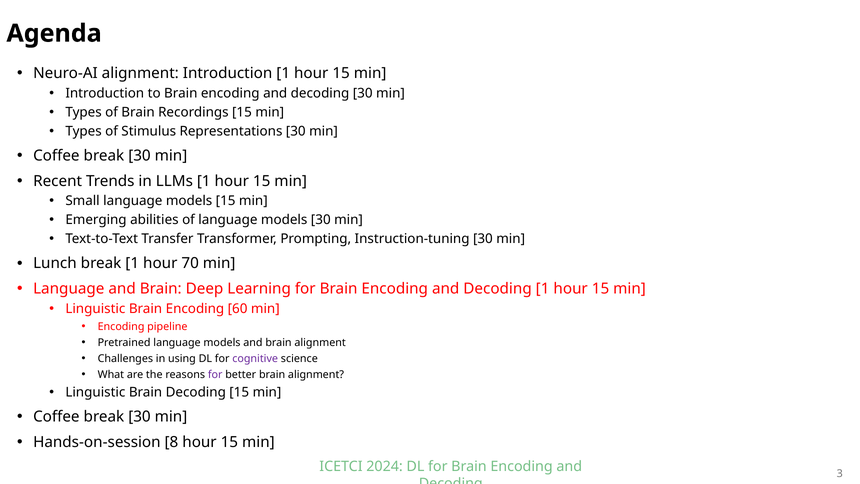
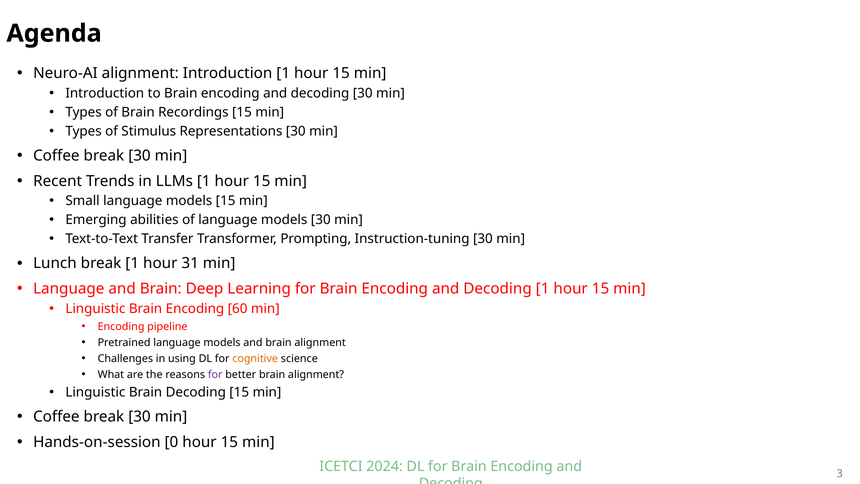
70: 70 -> 31
cognitive colour: purple -> orange
8: 8 -> 0
